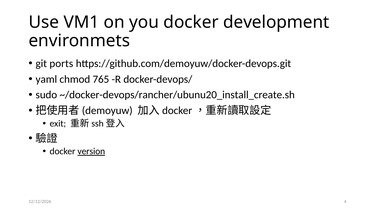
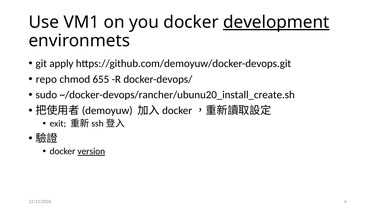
development underline: none -> present
ports: ports -> apply
yaml: yaml -> repo
765: 765 -> 655
